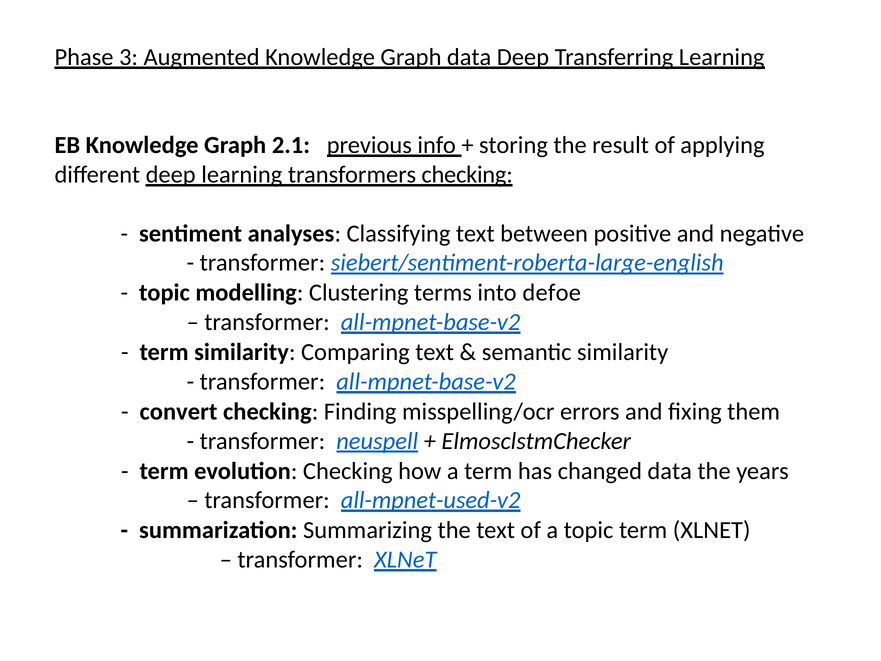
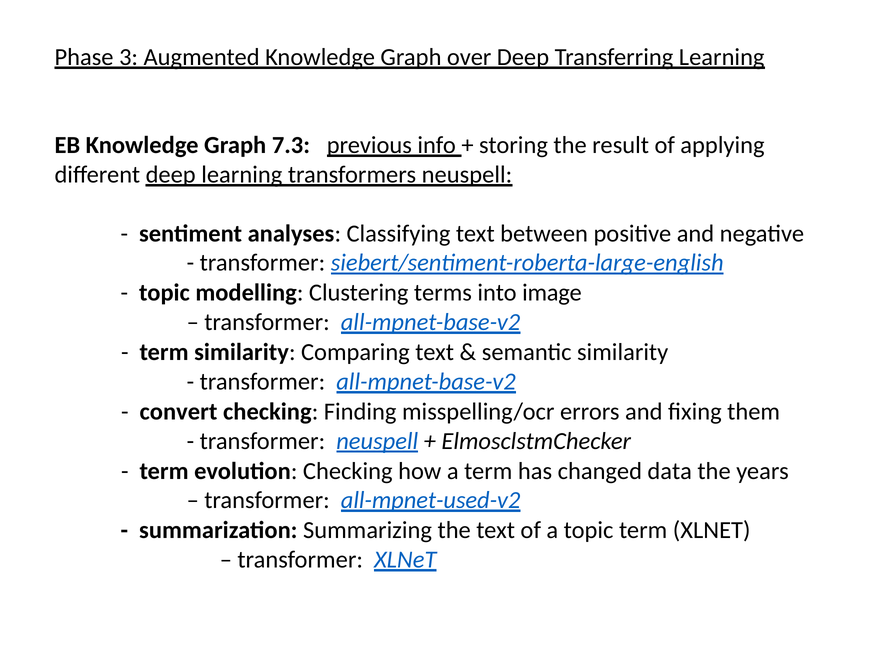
Graph data: data -> over
2.1: 2.1 -> 7.3
transformers checking: checking -> neuspell
defoe: defoe -> image
